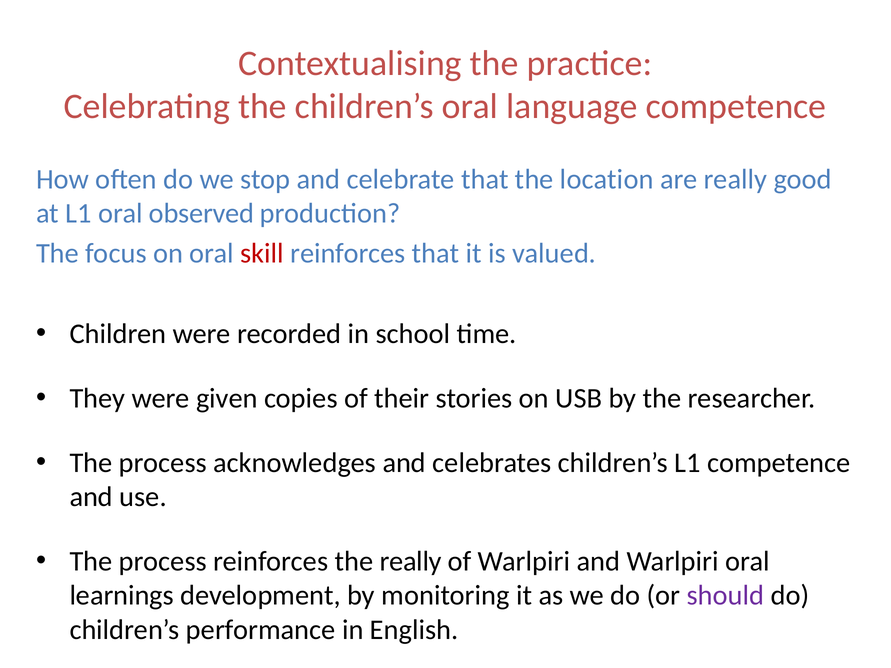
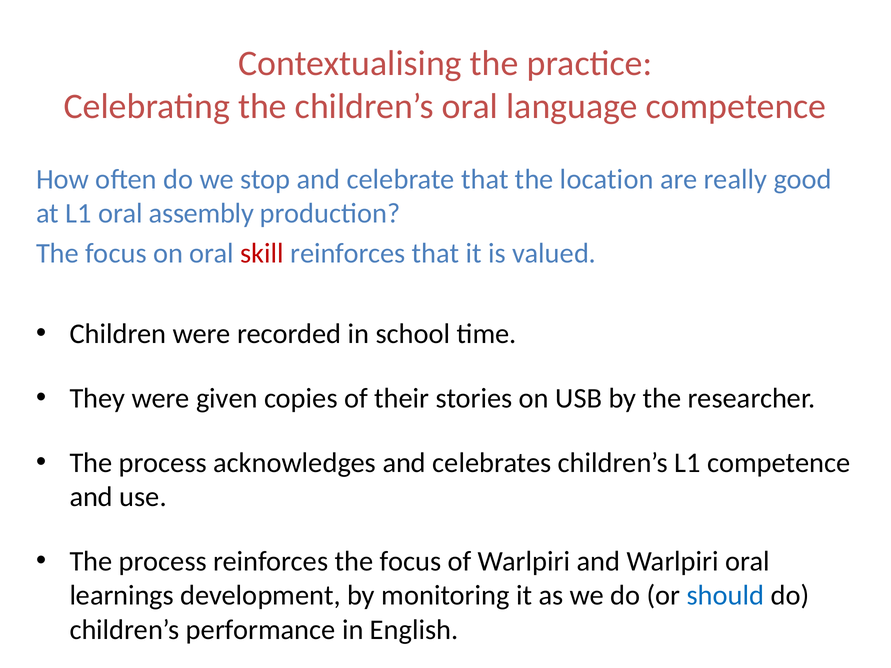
observed: observed -> assembly
reinforces the really: really -> focus
should colour: purple -> blue
